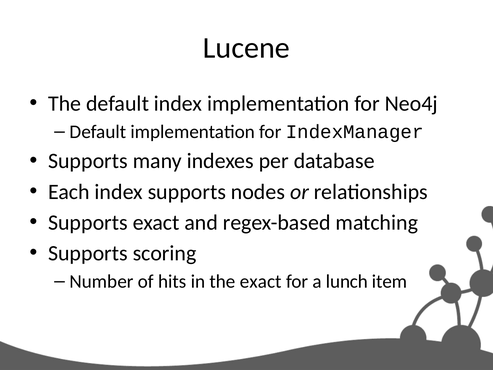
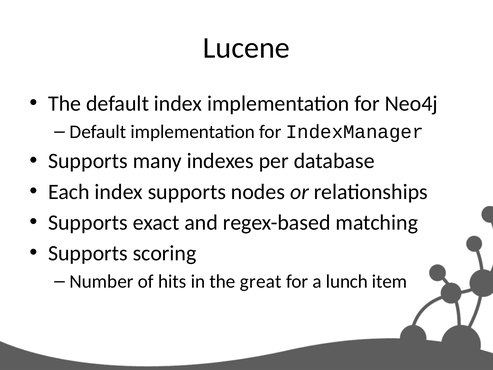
the exact: exact -> great
